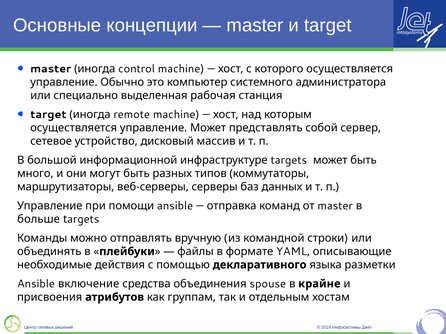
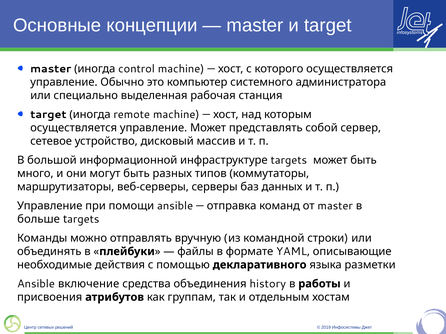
spouse: spouse -> history
крайне: крайне -> работы
